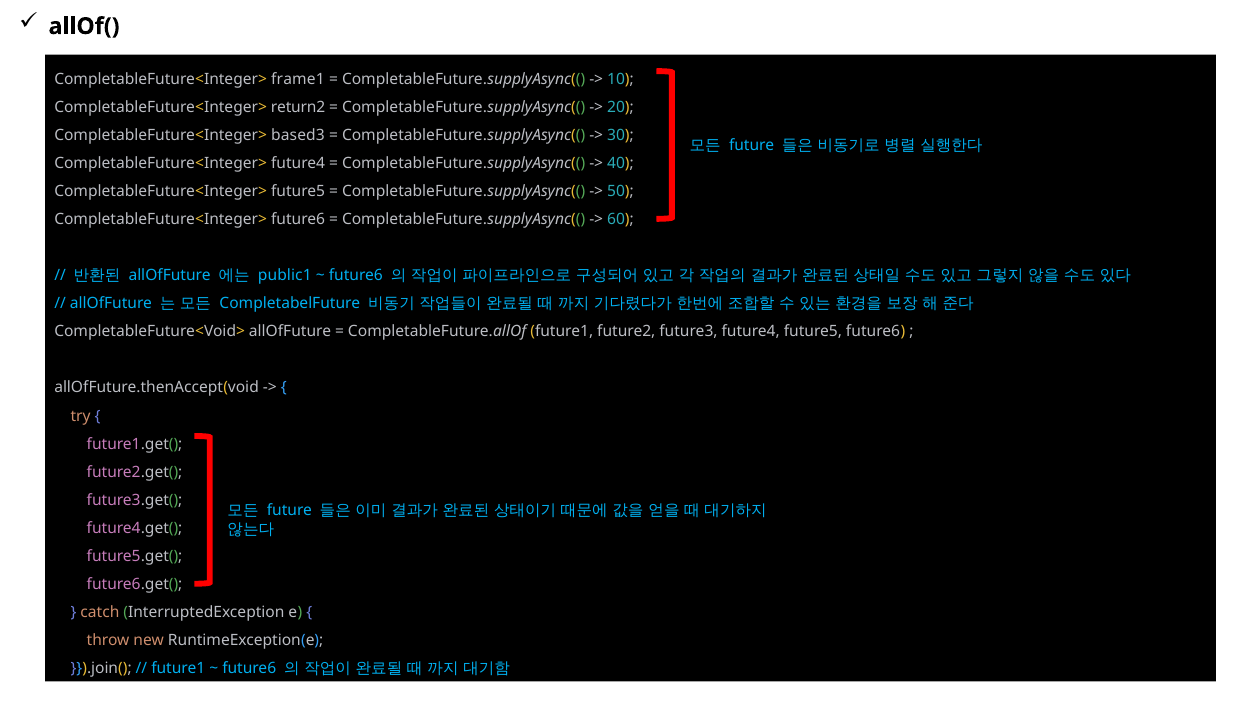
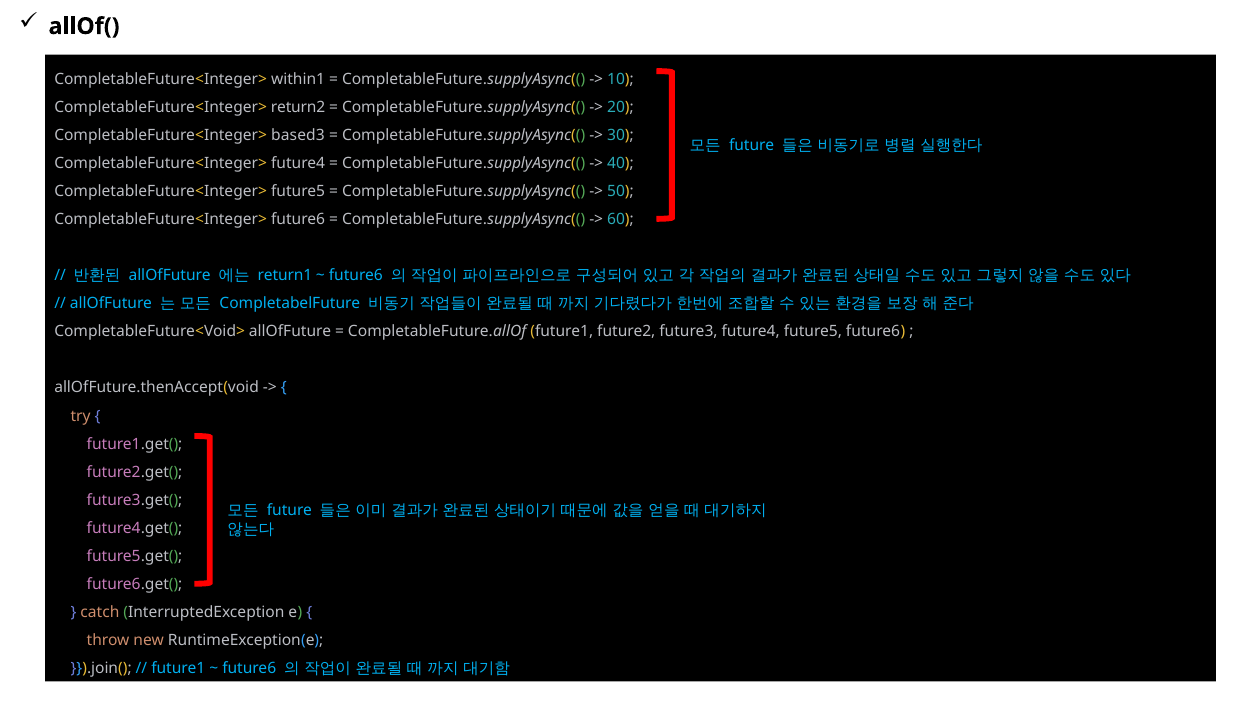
frame1: frame1 -> within1
public1: public1 -> return1
